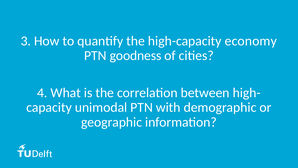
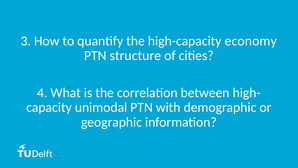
goodness: goodness -> structure
